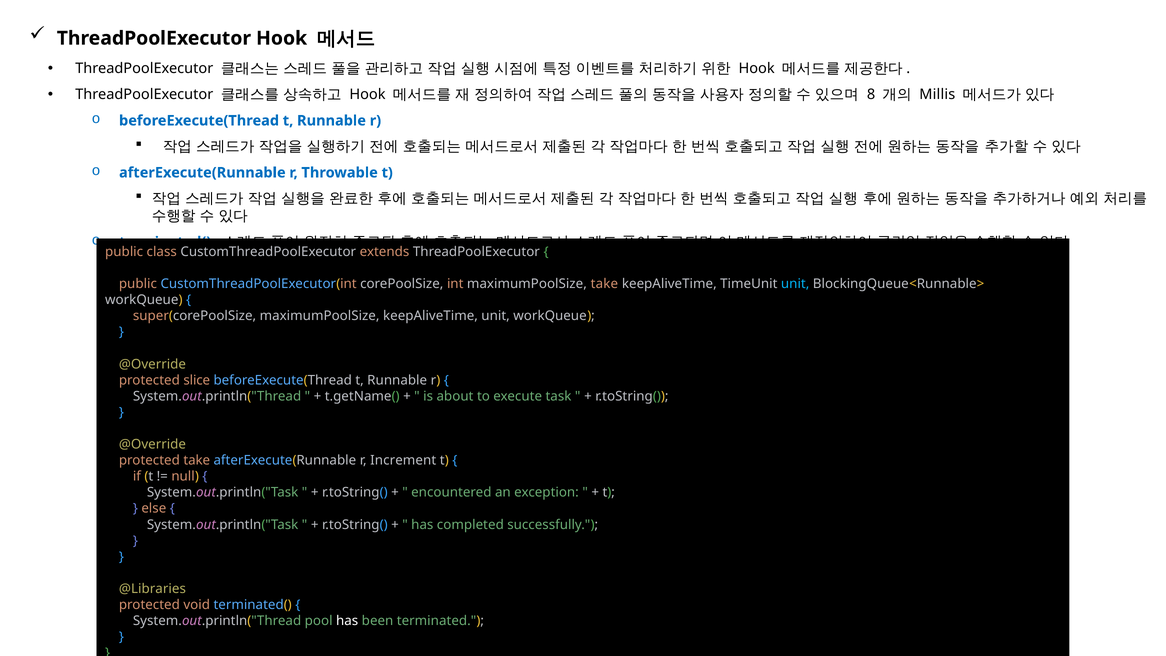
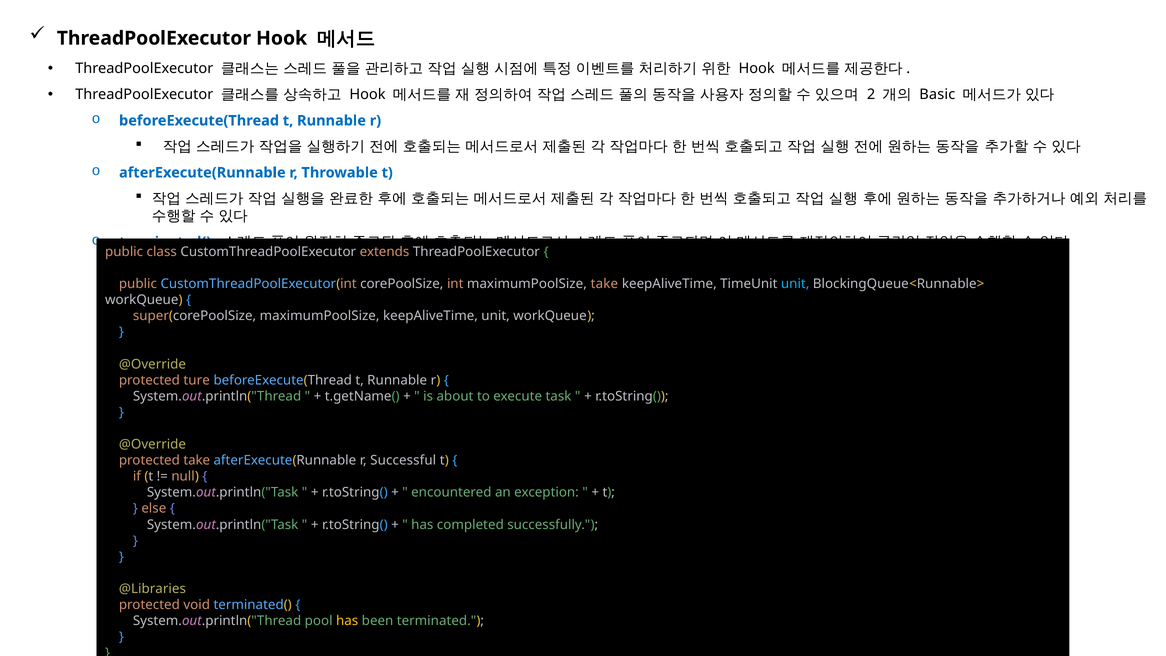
8: 8 -> 2
Millis: Millis -> Basic
slice: slice -> ture
Increment: Increment -> Successful
has at (347, 621) colour: white -> yellow
